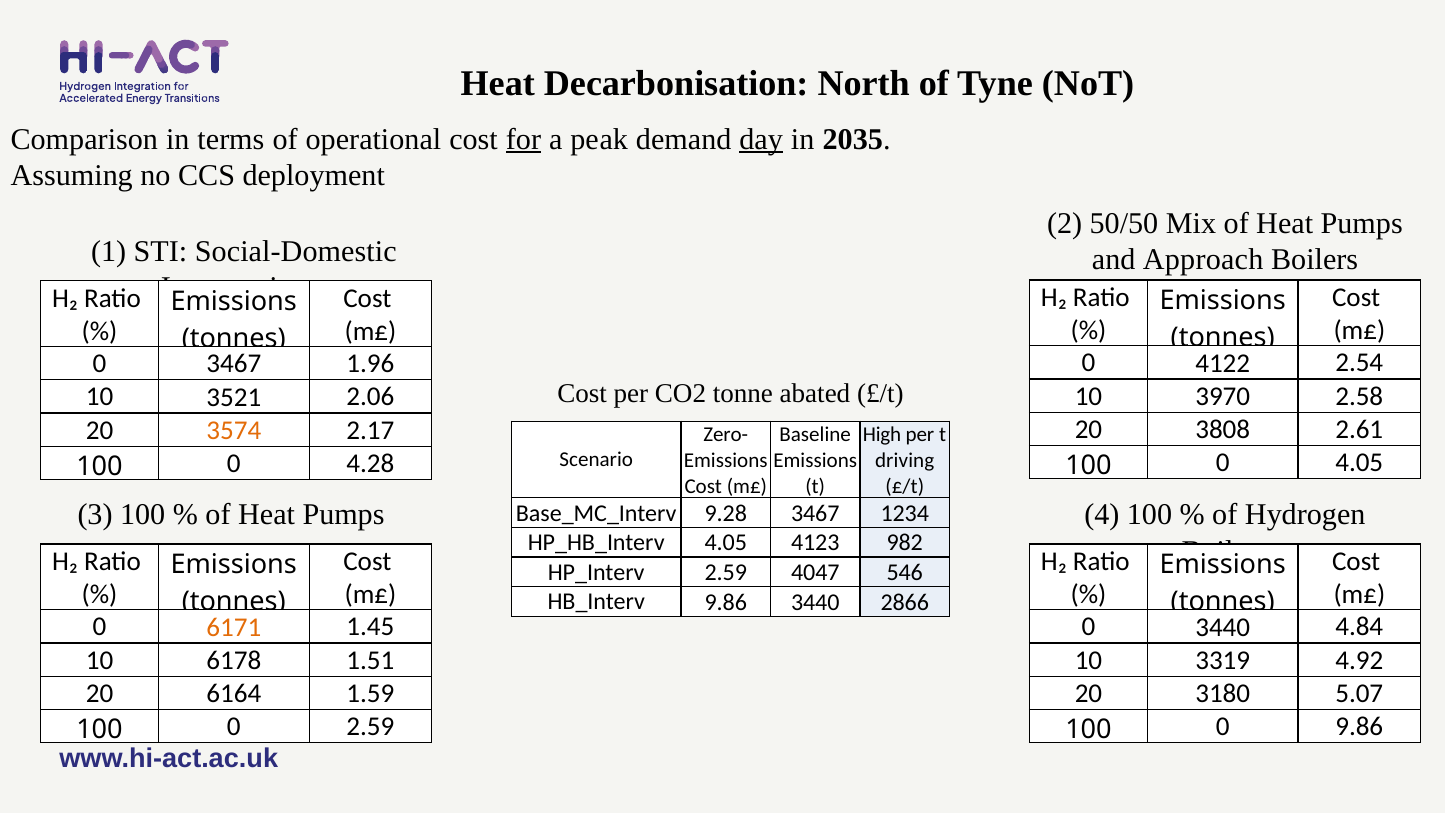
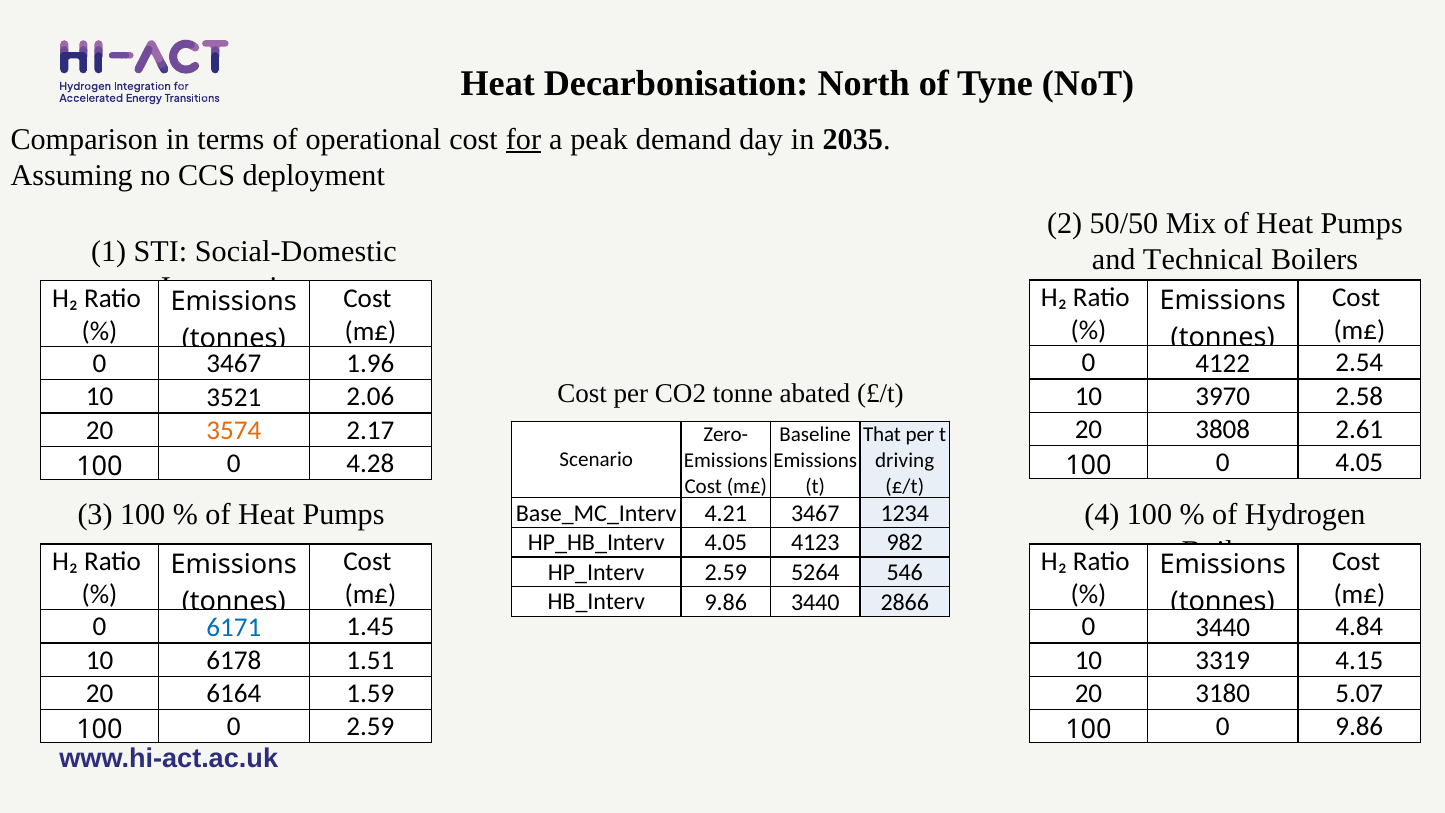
day underline: present -> none
Approach: Approach -> Technical
High: High -> That
9.28: 9.28 -> 4.21
4047: 4047 -> 5264
6171 colour: orange -> blue
4.92: 4.92 -> 4.15
